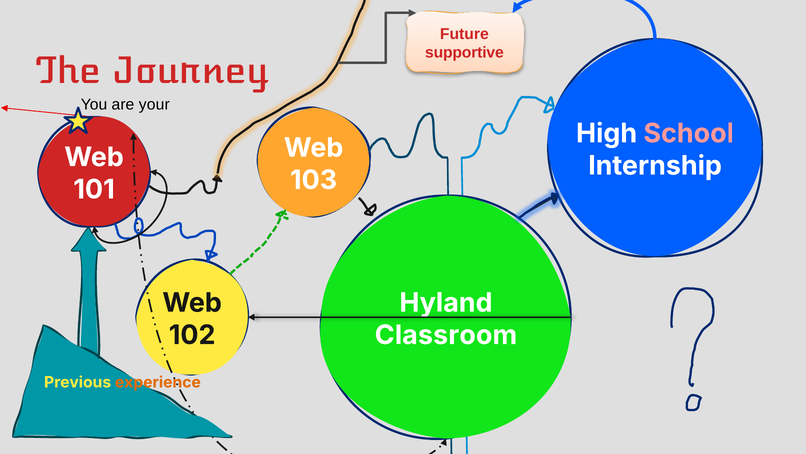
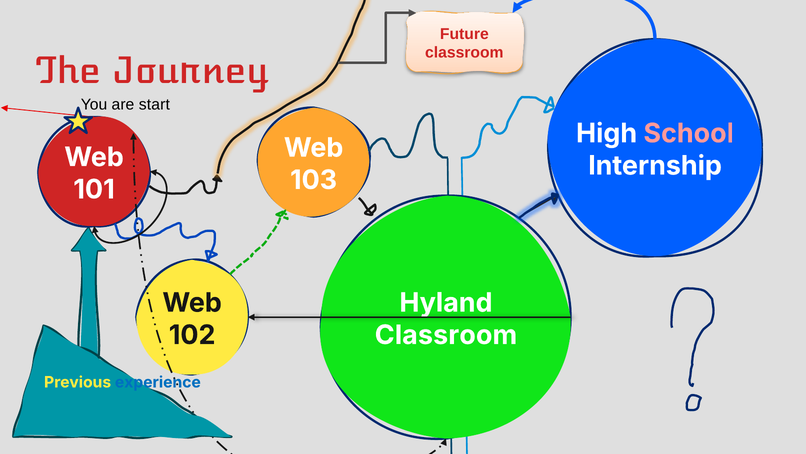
supportive at (464, 53): supportive -> classroom
your: your -> start
experience colour: orange -> blue
